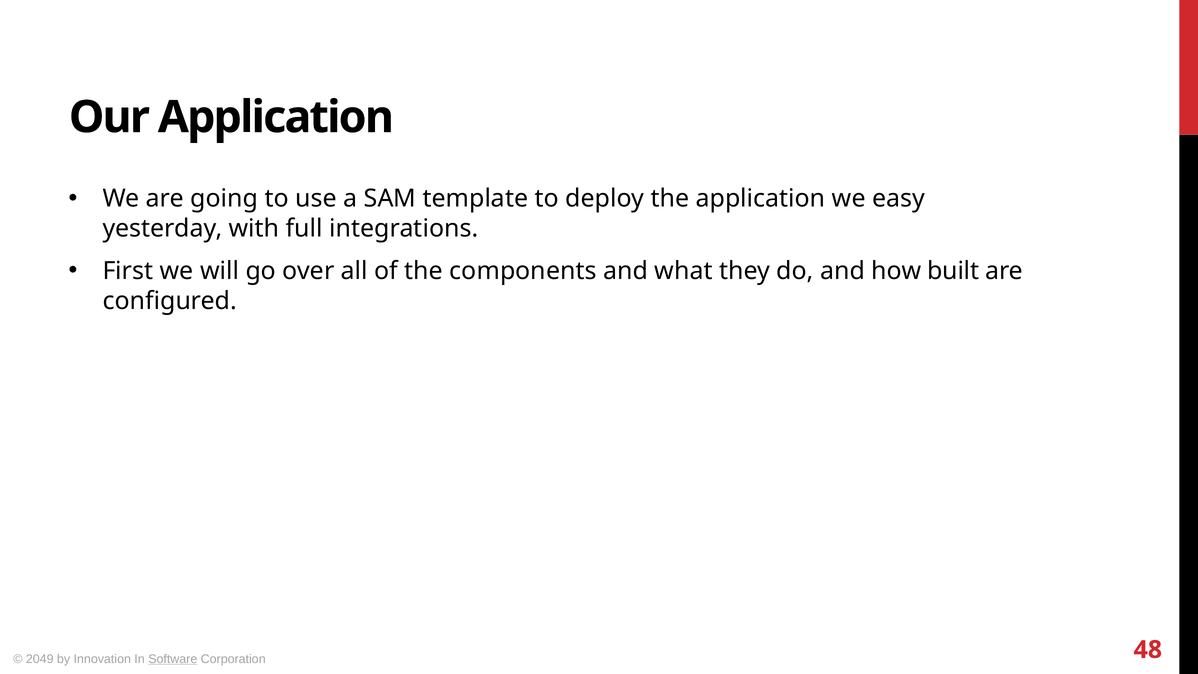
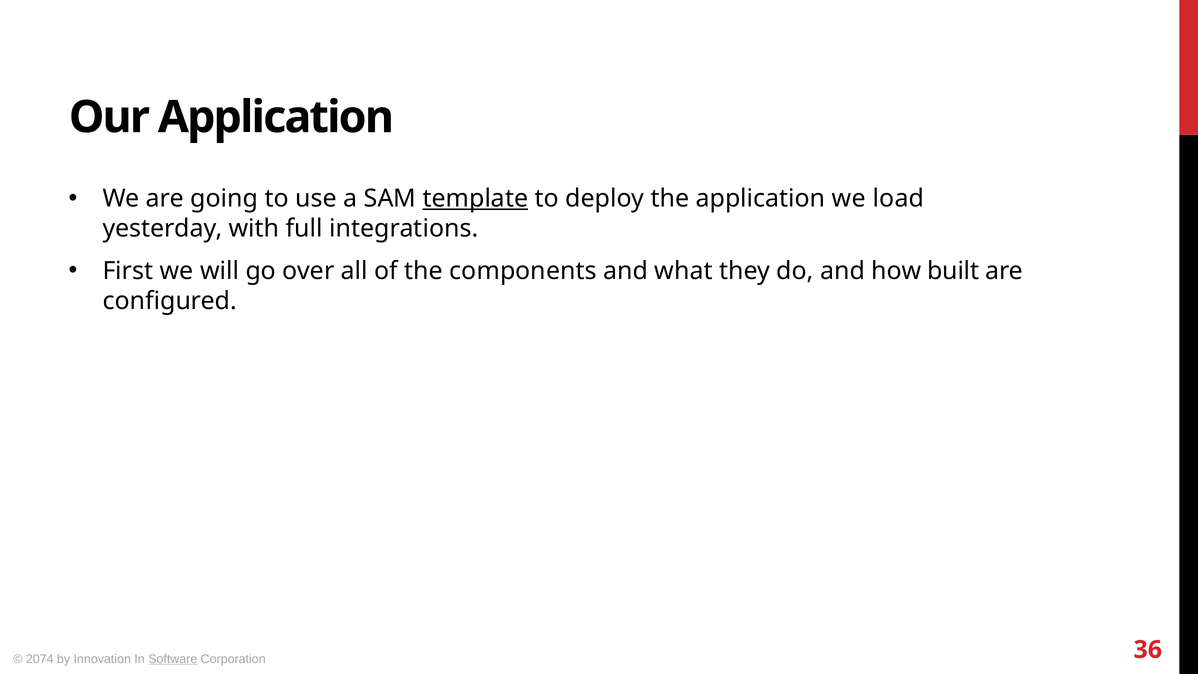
template underline: none -> present
easy: easy -> load
2049: 2049 -> 2074
48: 48 -> 36
